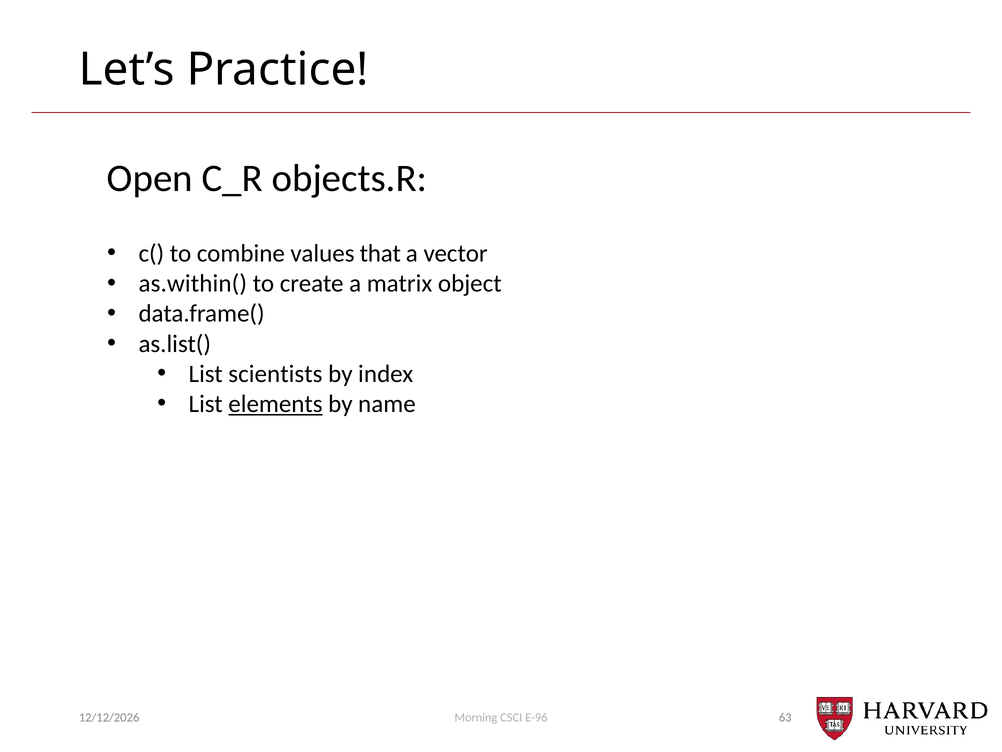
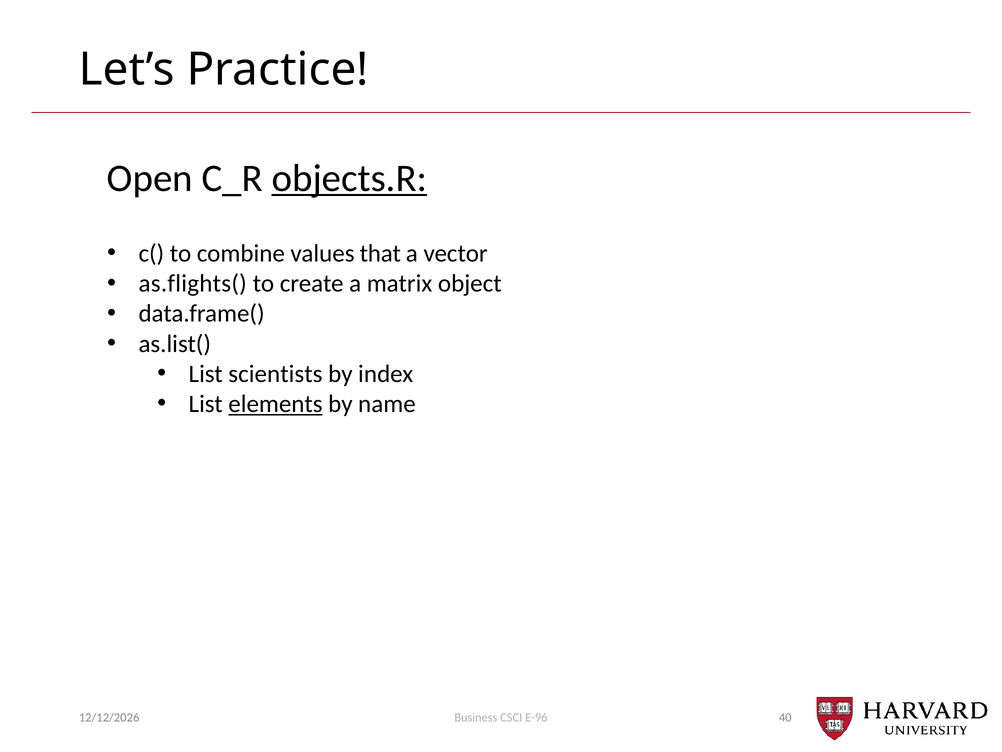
objects.R underline: none -> present
as.within(: as.within( -> as.flights(
63: 63 -> 40
Morning: Morning -> Business
